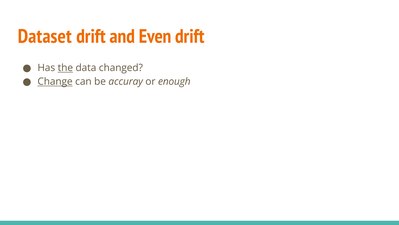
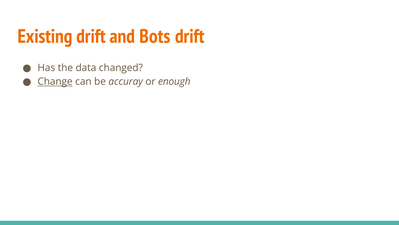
Dataset: Dataset -> Existing
Even: Even -> Bots
the underline: present -> none
